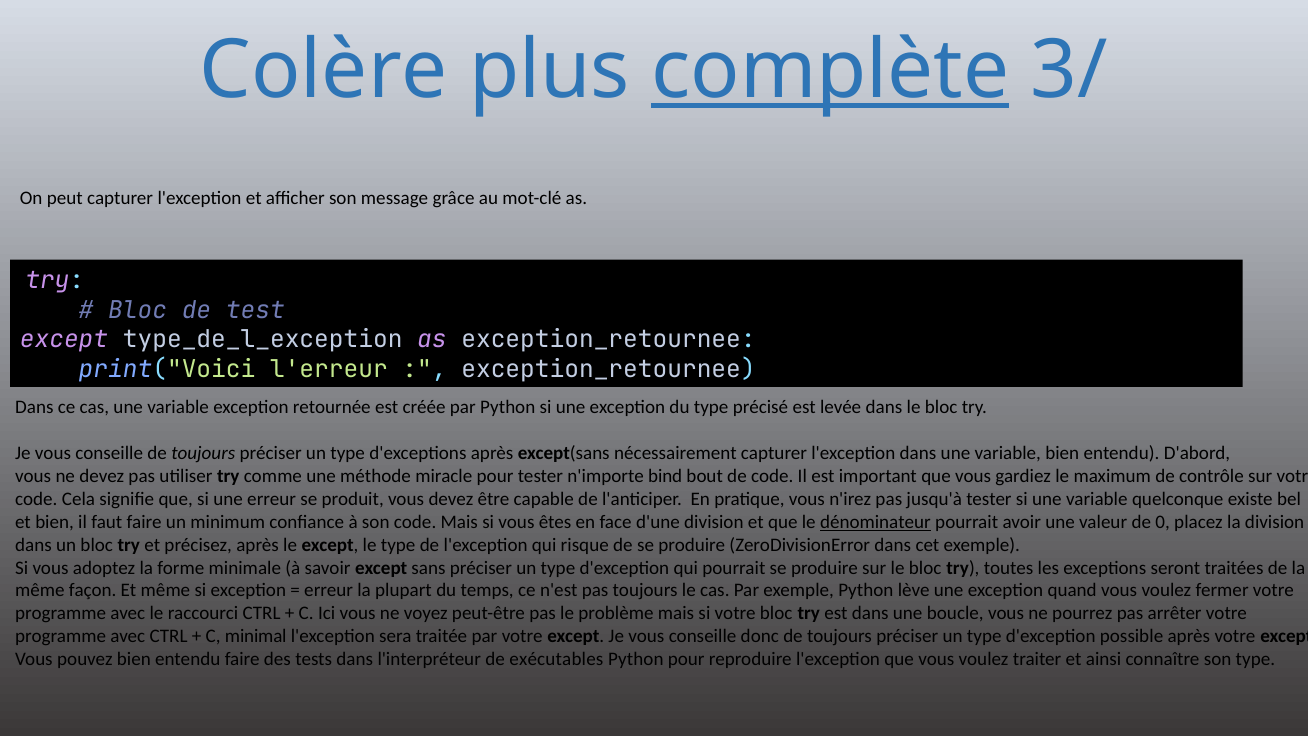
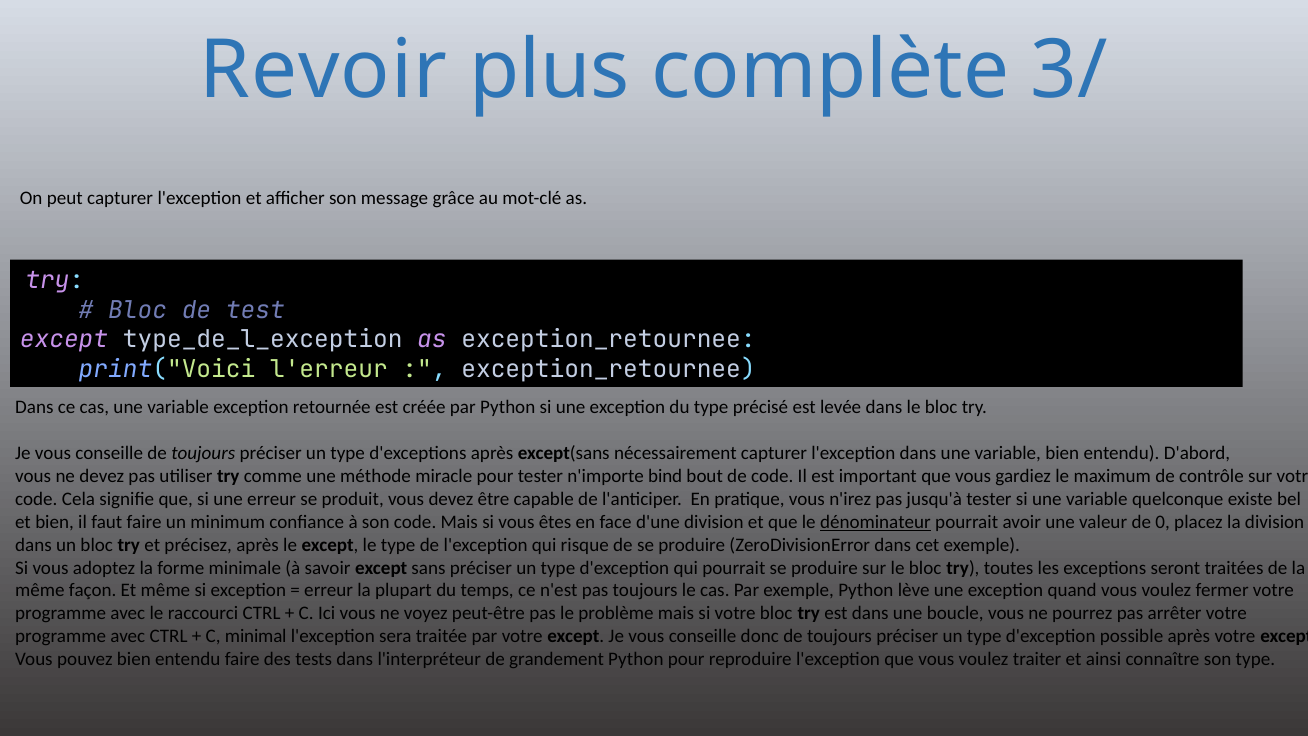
Colère: Colère -> Revoir
complète underline: present -> none
exécutables: exécutables -> grandement
